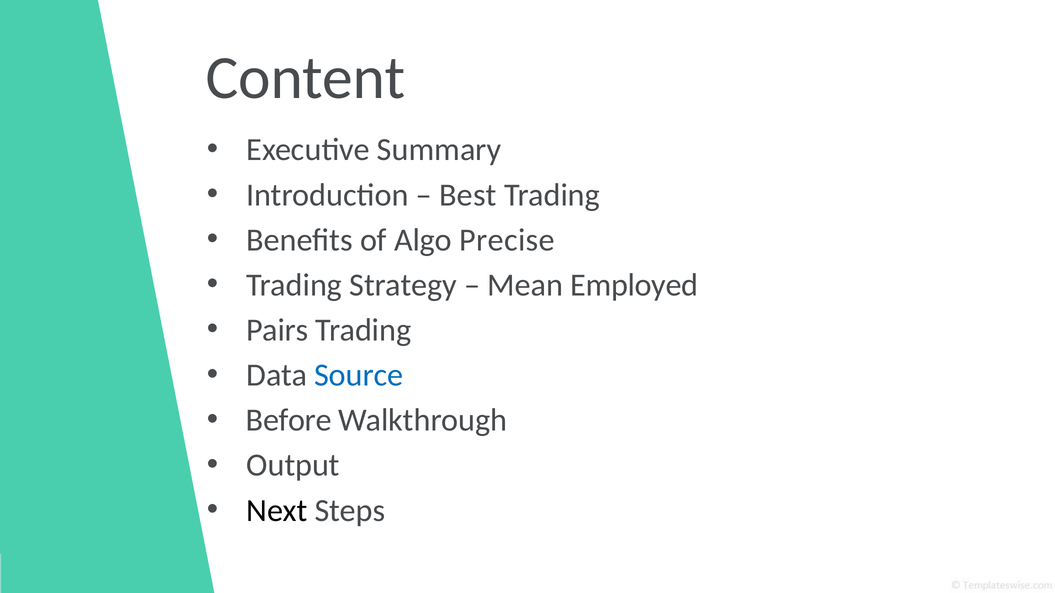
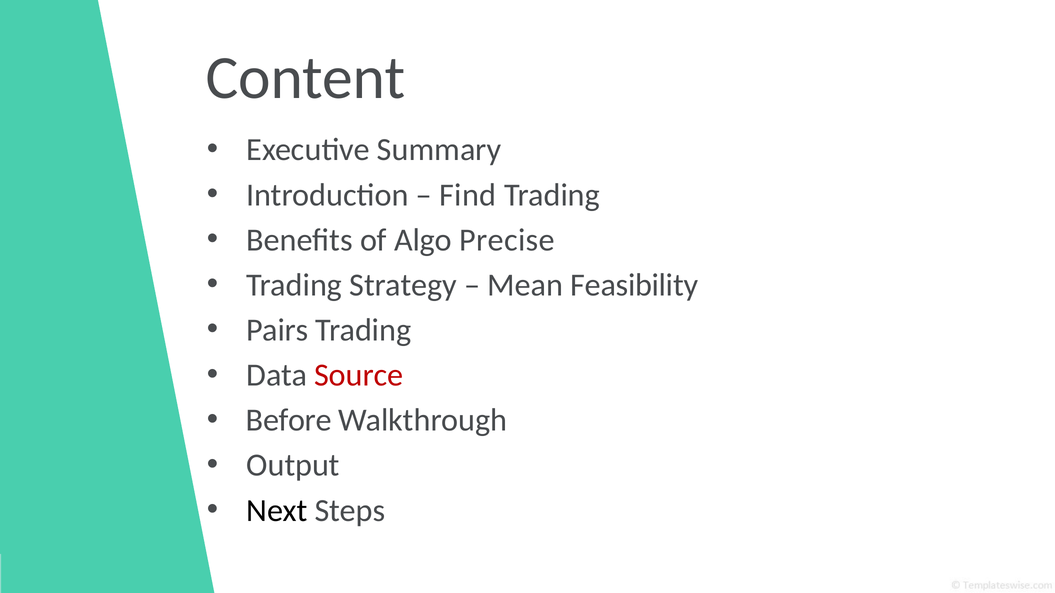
Best: Best -> Find
Employed: Employed -> Feasibility
Source colour: blue -> red
